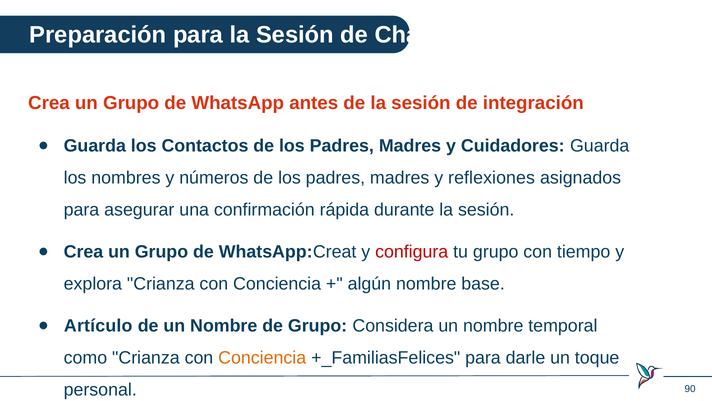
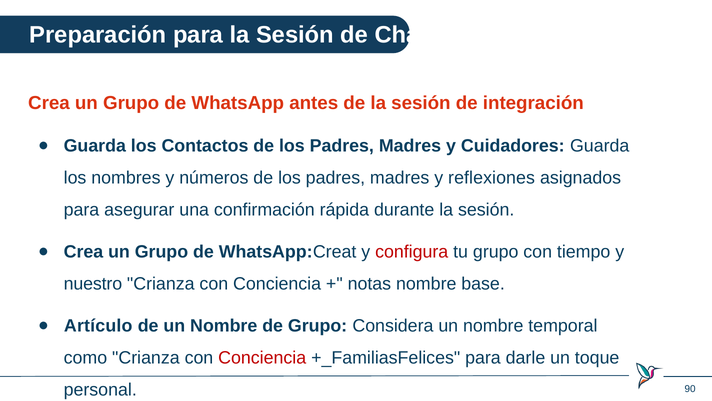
explora: explora -> nuestro
algún: algún -> notas
Conciencia at (262, 358) colour: orange -> red
